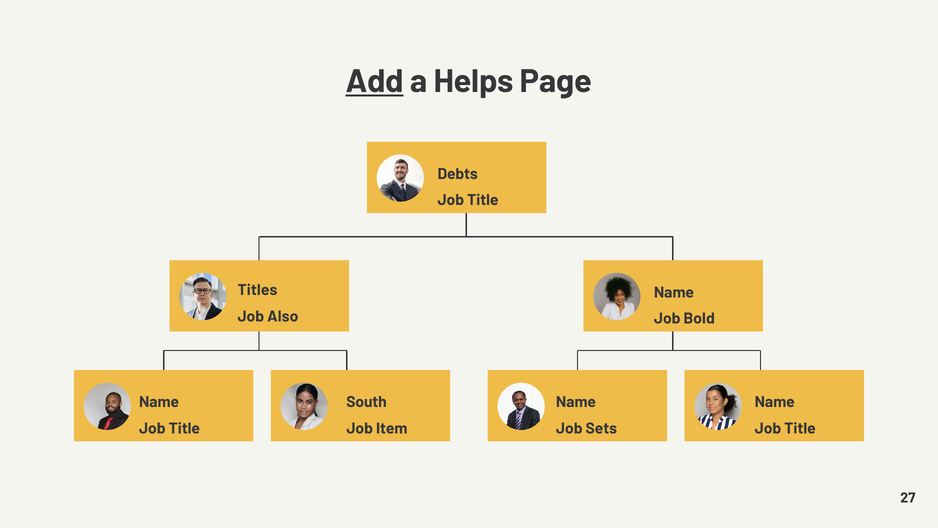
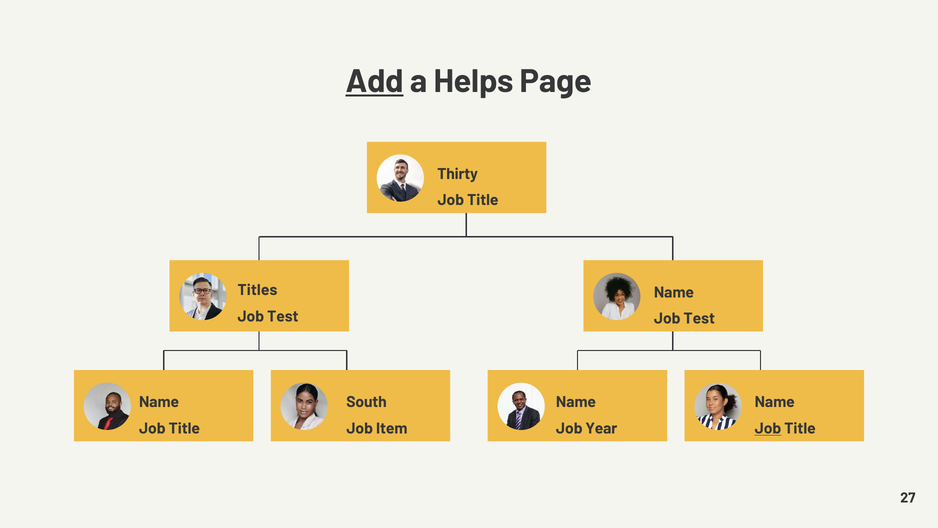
Debts: Debts -> Thirty
Also at (283, 316): Also -> Test
Bold at (699, 318): Bold -> Test
Sets: Sets -> Year
Job at (768, 428) underline: none -> present
